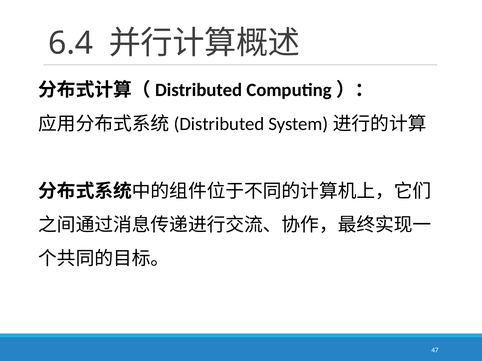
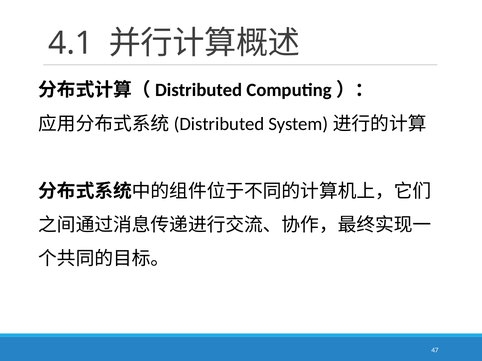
6.4: 6.4 -> 4.1
